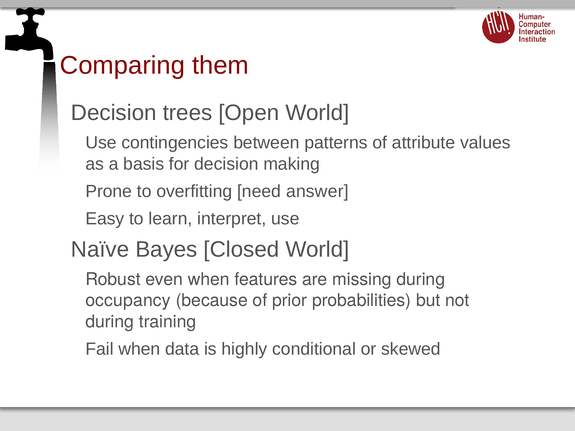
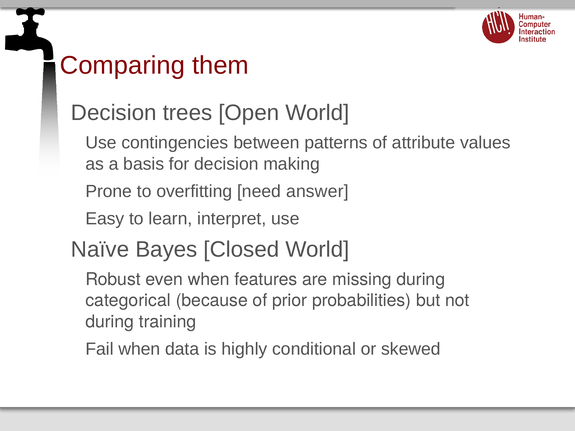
occupancy: occupancy -> categorical
